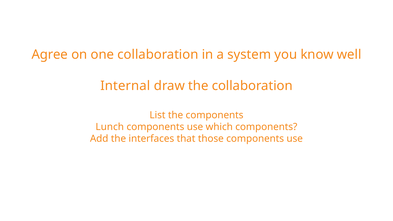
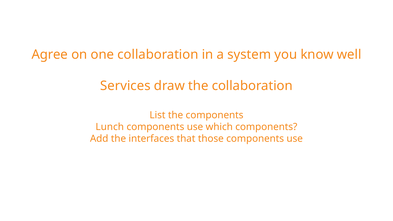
Internal: Internal -> Services
